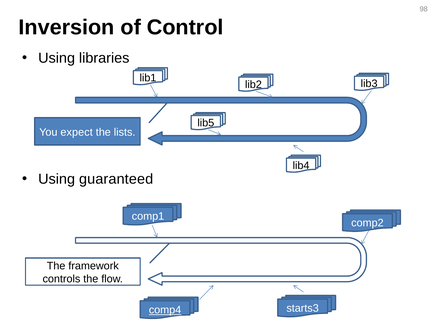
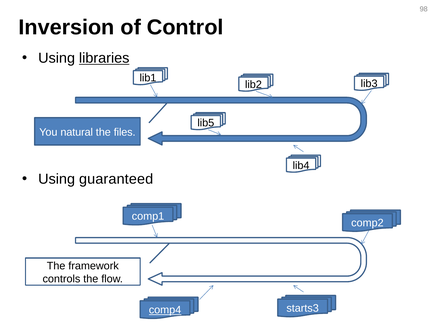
libraries underline: none -> present
expect: expect -> natural
lists: lists -> files
